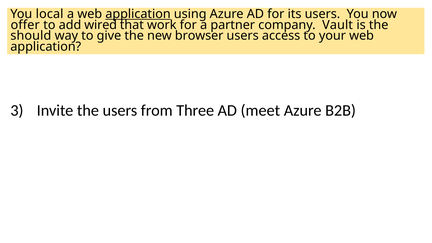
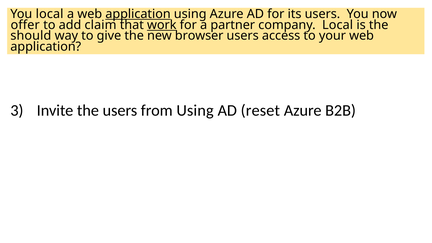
wired: wired -> claim
work underline: none -> present
company Vault: Vault -> Local
from Three: Three -> Using
meet: meet -> reset
